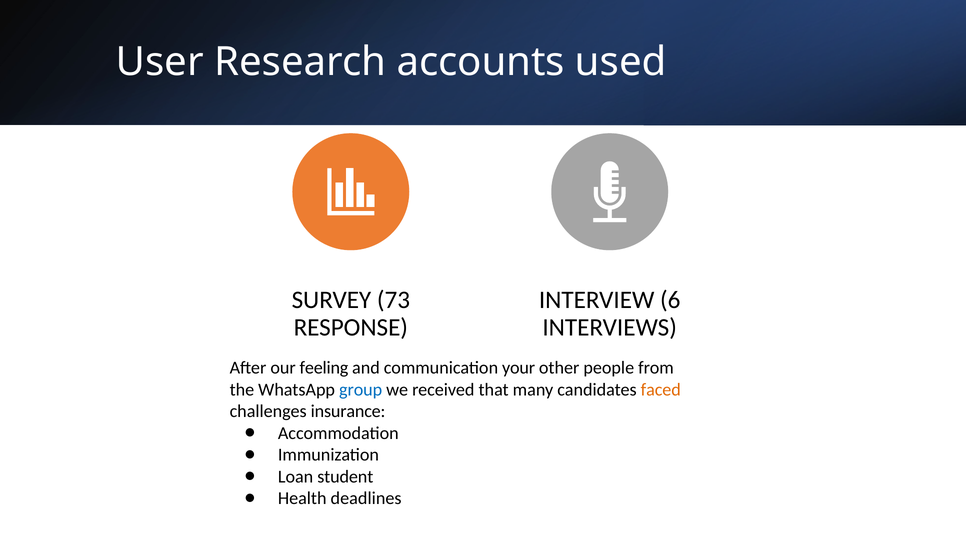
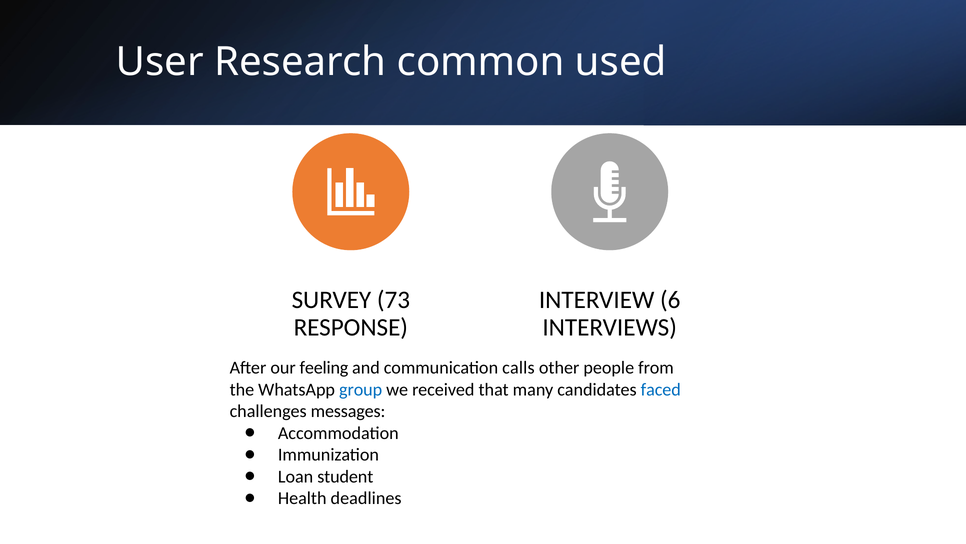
accounts: accounts -> common
your: your -> calls
faced colour: orange -> blue
insurance: insurance -> messages
